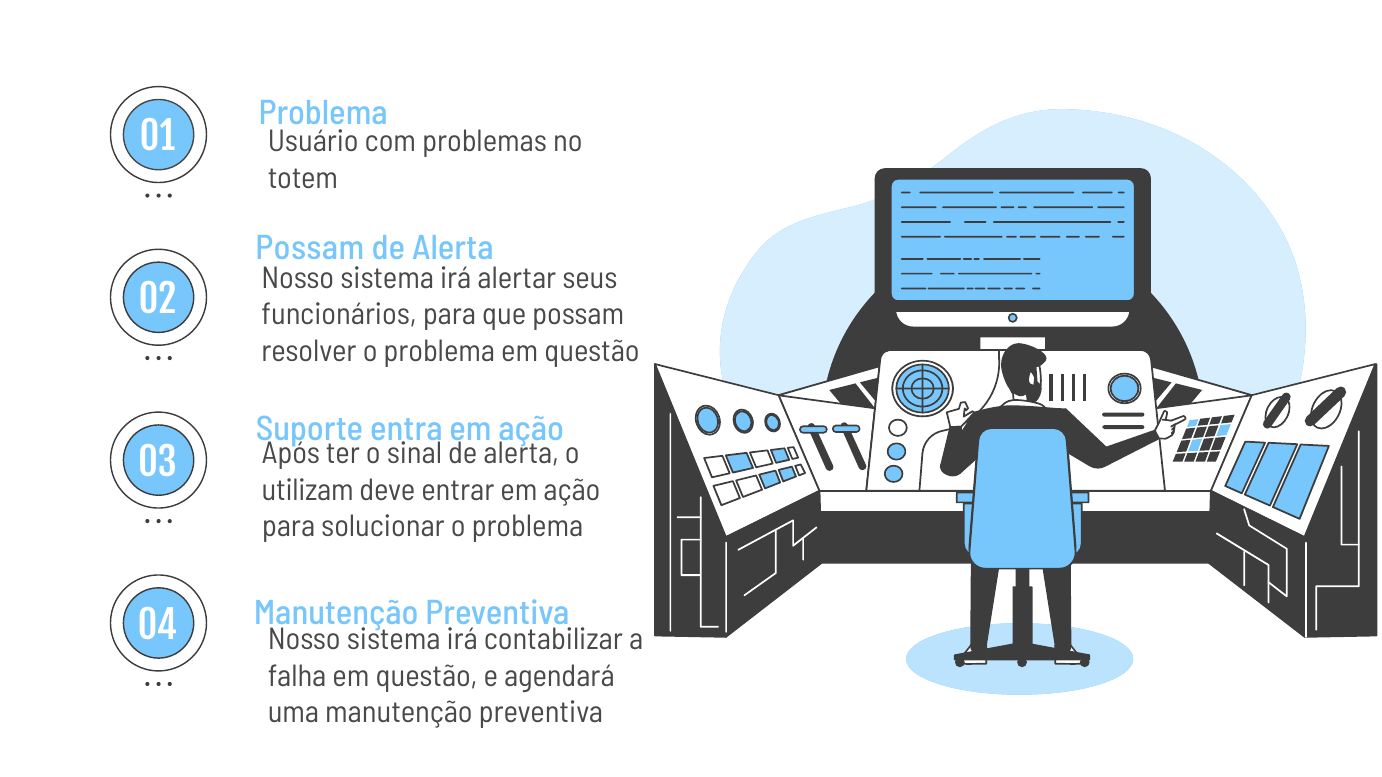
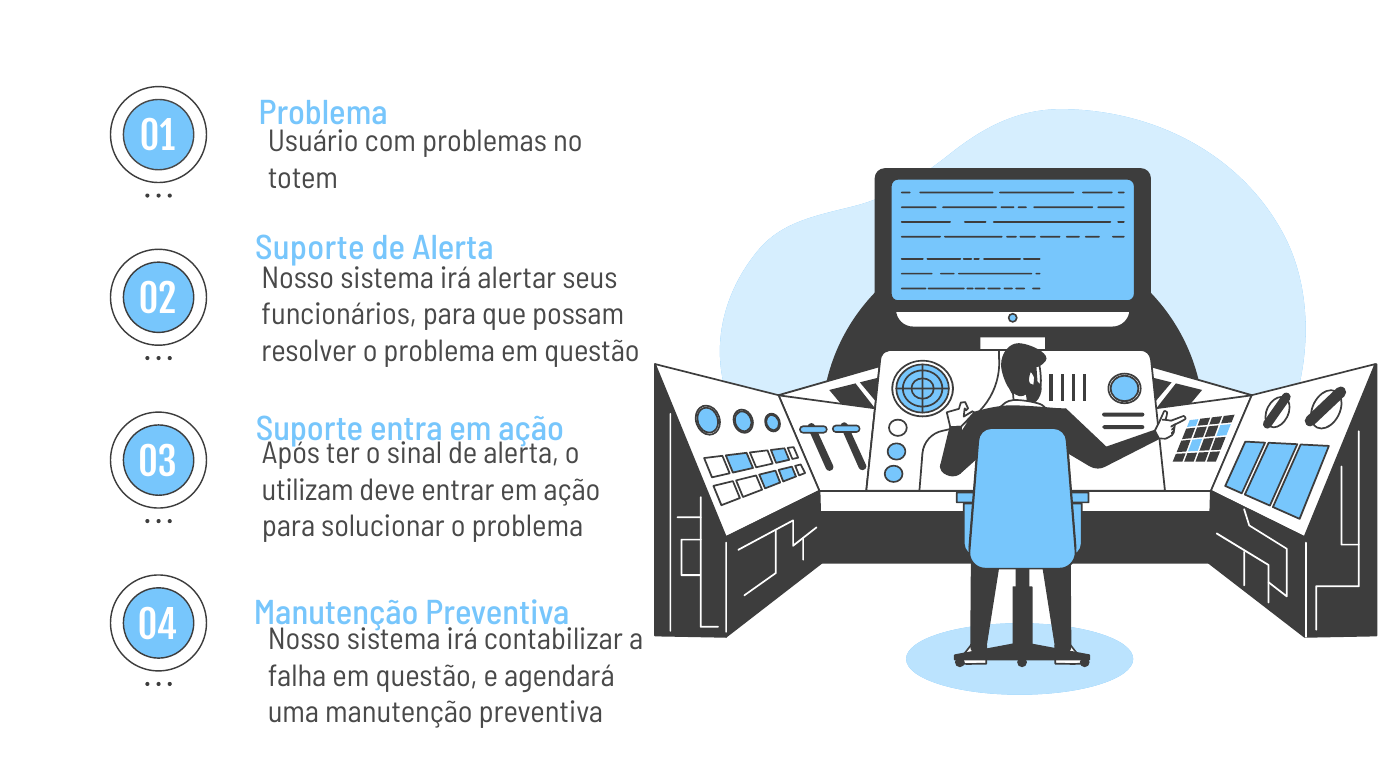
Possam at (310, 249): Possam -> Suporte
